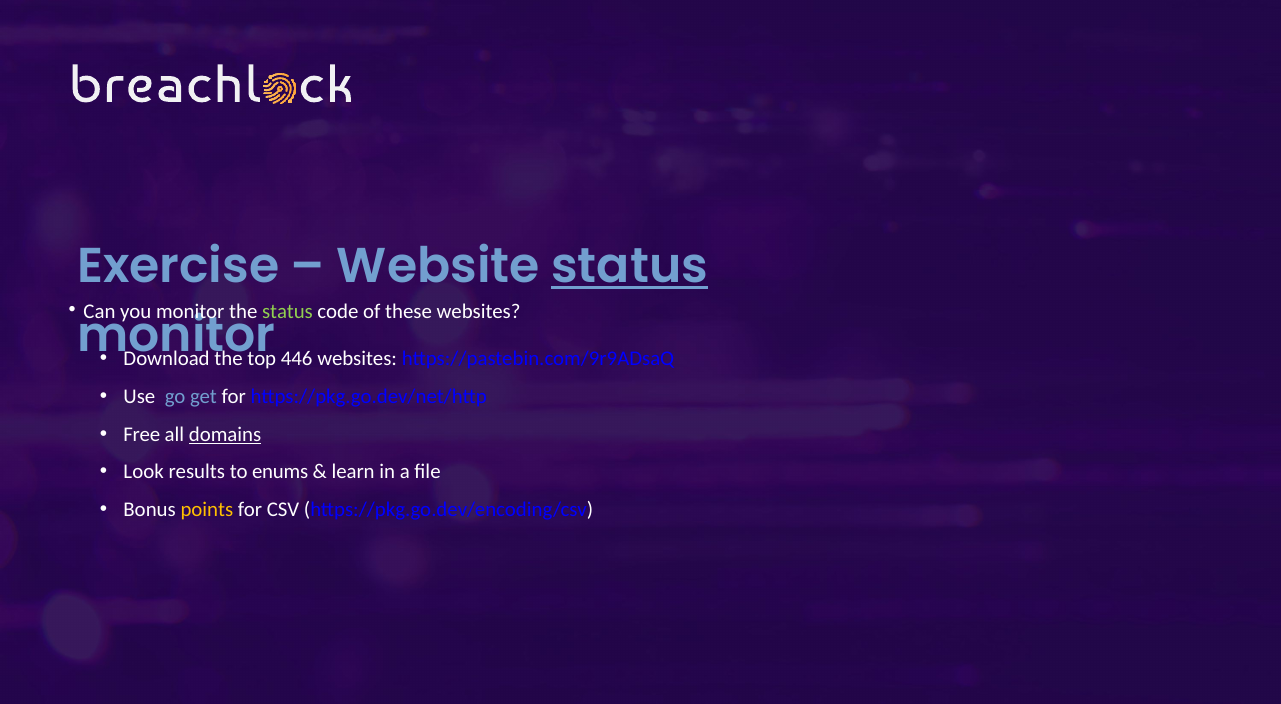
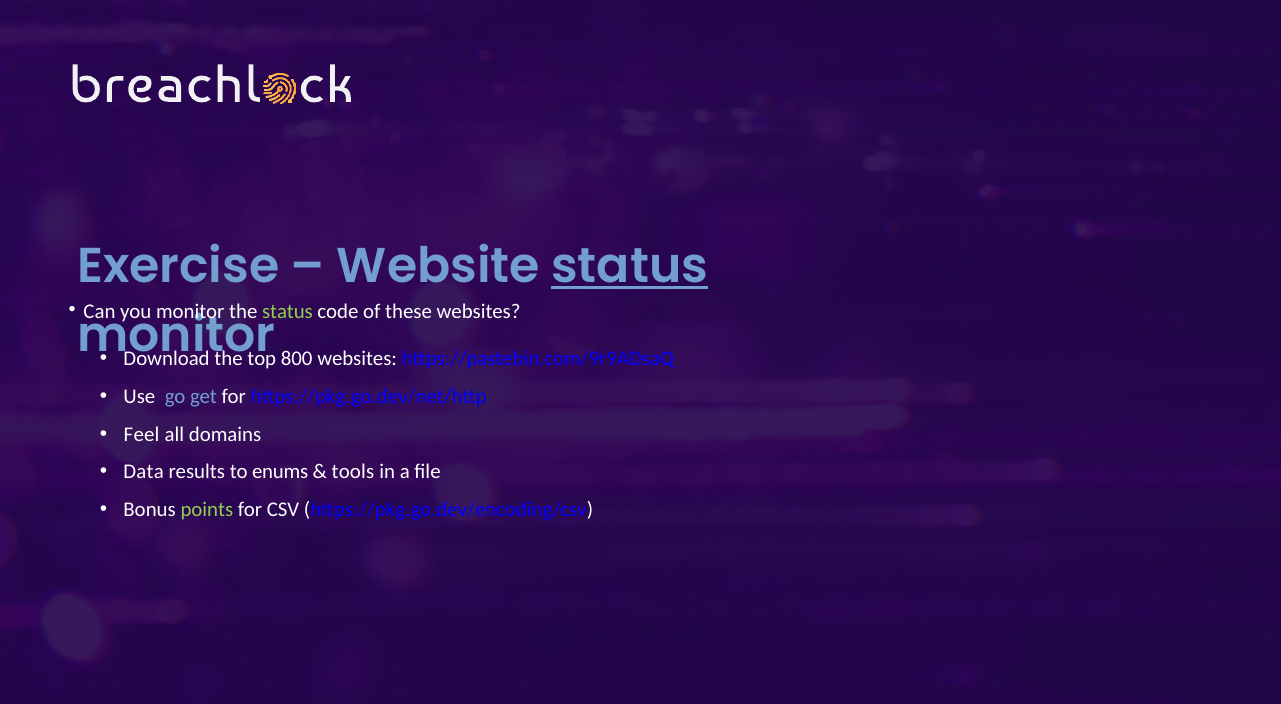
446: 446 -> 800
Free: Free -> Feel
domains underline: present -> none
Look: Look -> Data
learn: learn -> tools
points colour: yellow -> light green
